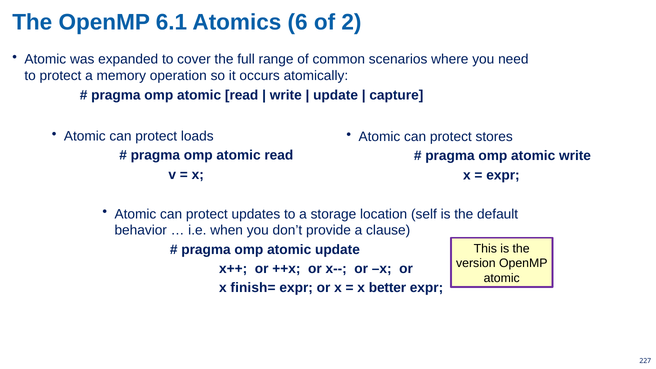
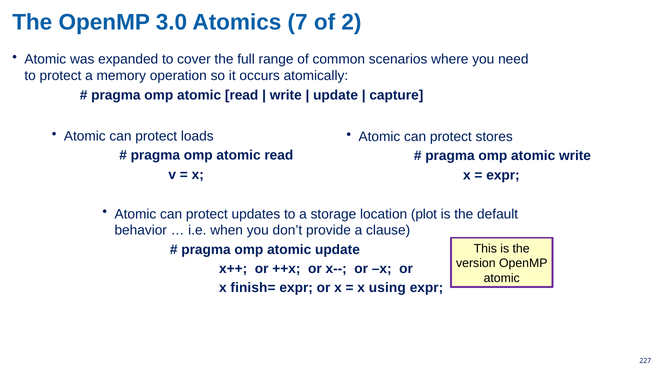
6.1: 6.1 -> 3.0
6: 6 -> 7
self: self -> plot
better: better -> using
